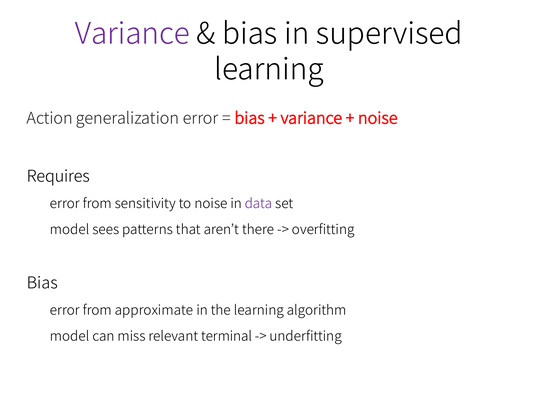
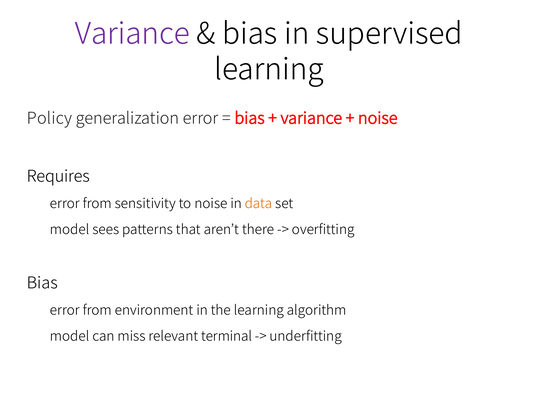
Action: Action -> Policy
data colour: purple -> orange
approximate: approximate -> environment
